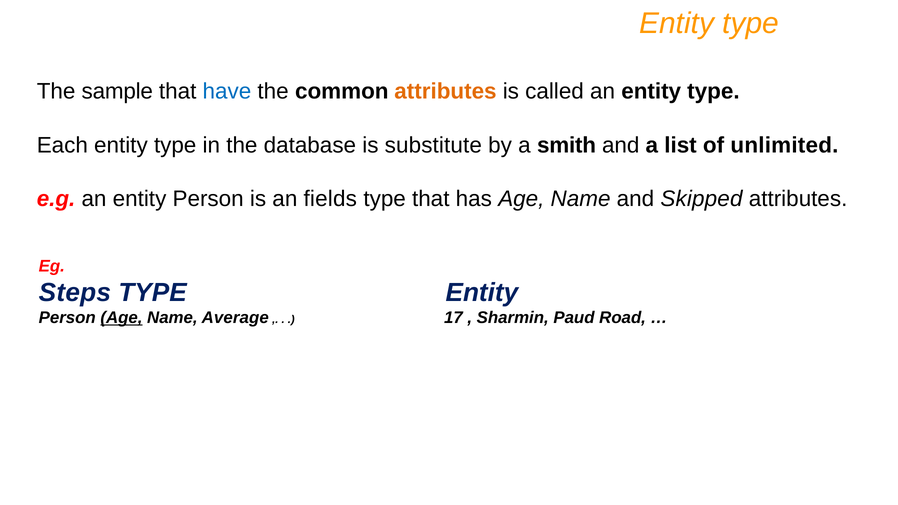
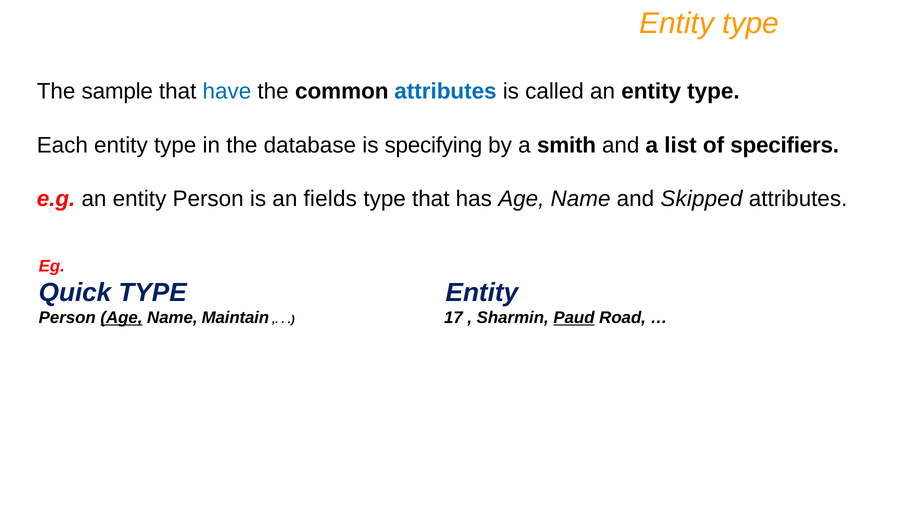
attributes at (445, 91) colour: orange -> blue
substitute: substitute -> specifying
unlimited: unlimited -> specifiers
Steps: Steps -> Quick
Average: Average -> Maintain
Paud underline: none -> present
